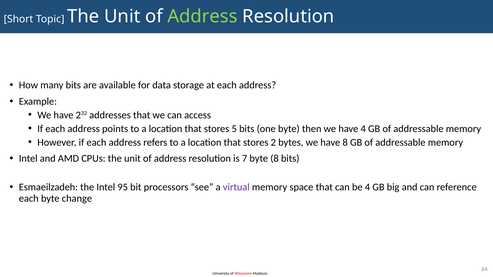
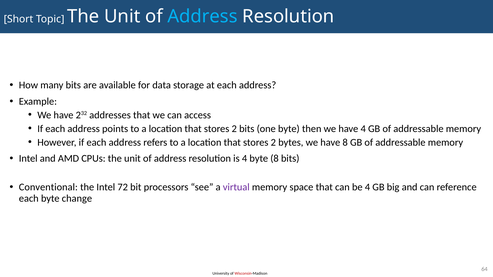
Address at (203, 17) colour: light green -> light blue
5 at (234, 129): 5 -> 2
is 7: 7 -> 4
Esmaeilzadeh: Esmaeilzadeh -> Conventional
95: 95 -> 72
